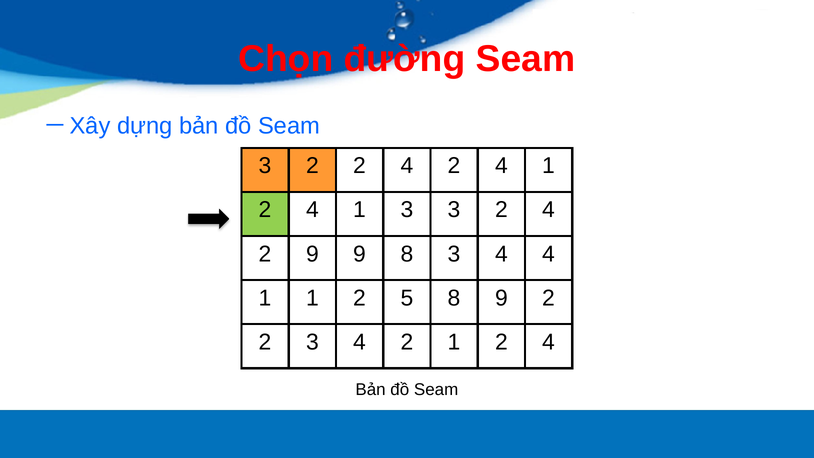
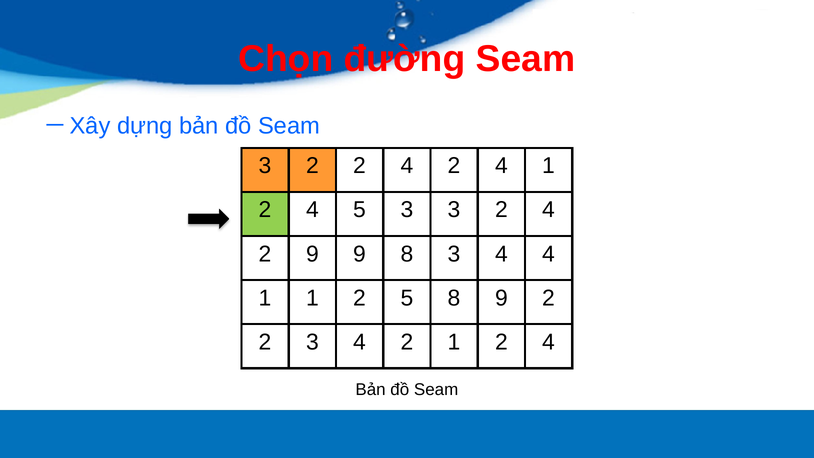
1 at (360, 210): 1 -> 5
